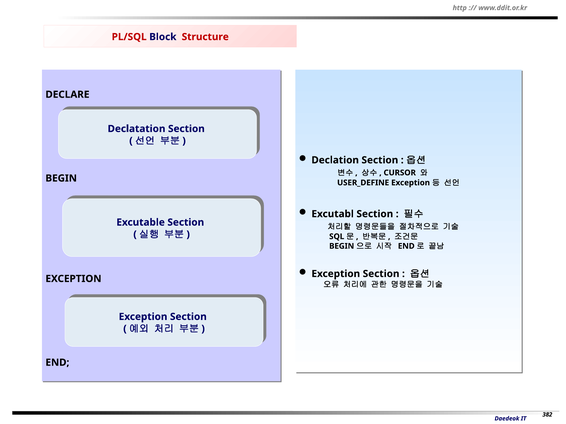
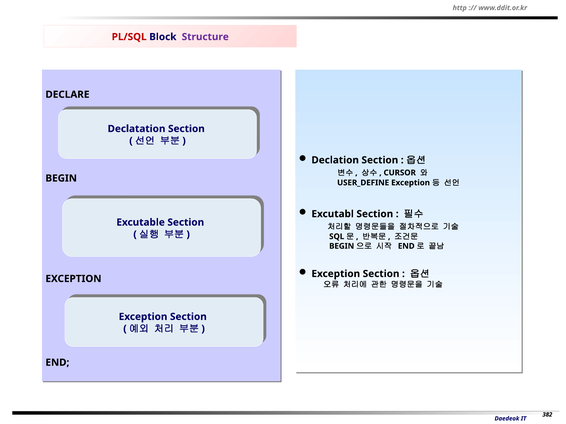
Structure colour: red -> purple
